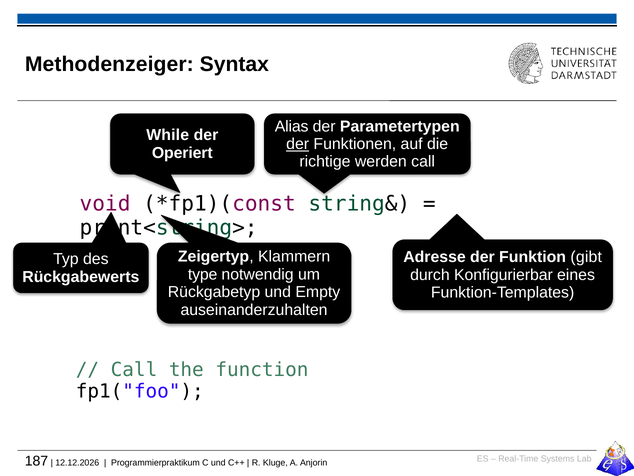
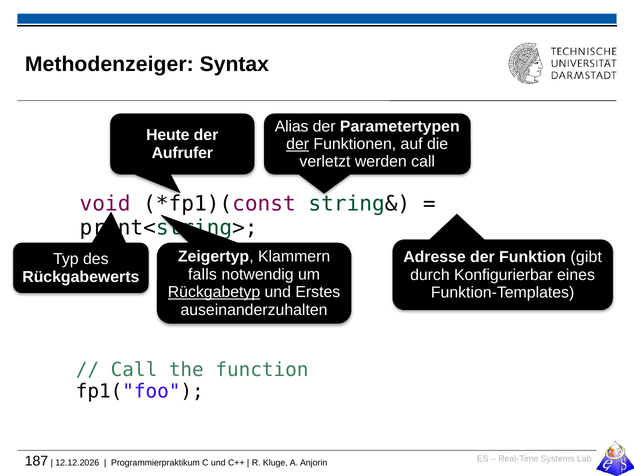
While: While -> Heute
Operiert: Operiert -> Aufrufer
richtige: richtige -> verletzt
type: type -> falls
Rückgabetyp underline: none -> present
Empty: Empty -> Erstes
